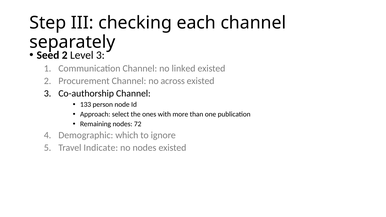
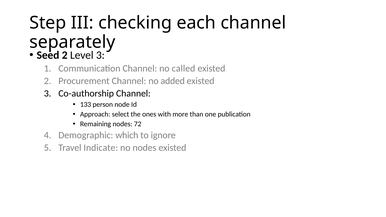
linked: linked -> called
across: across -> added
